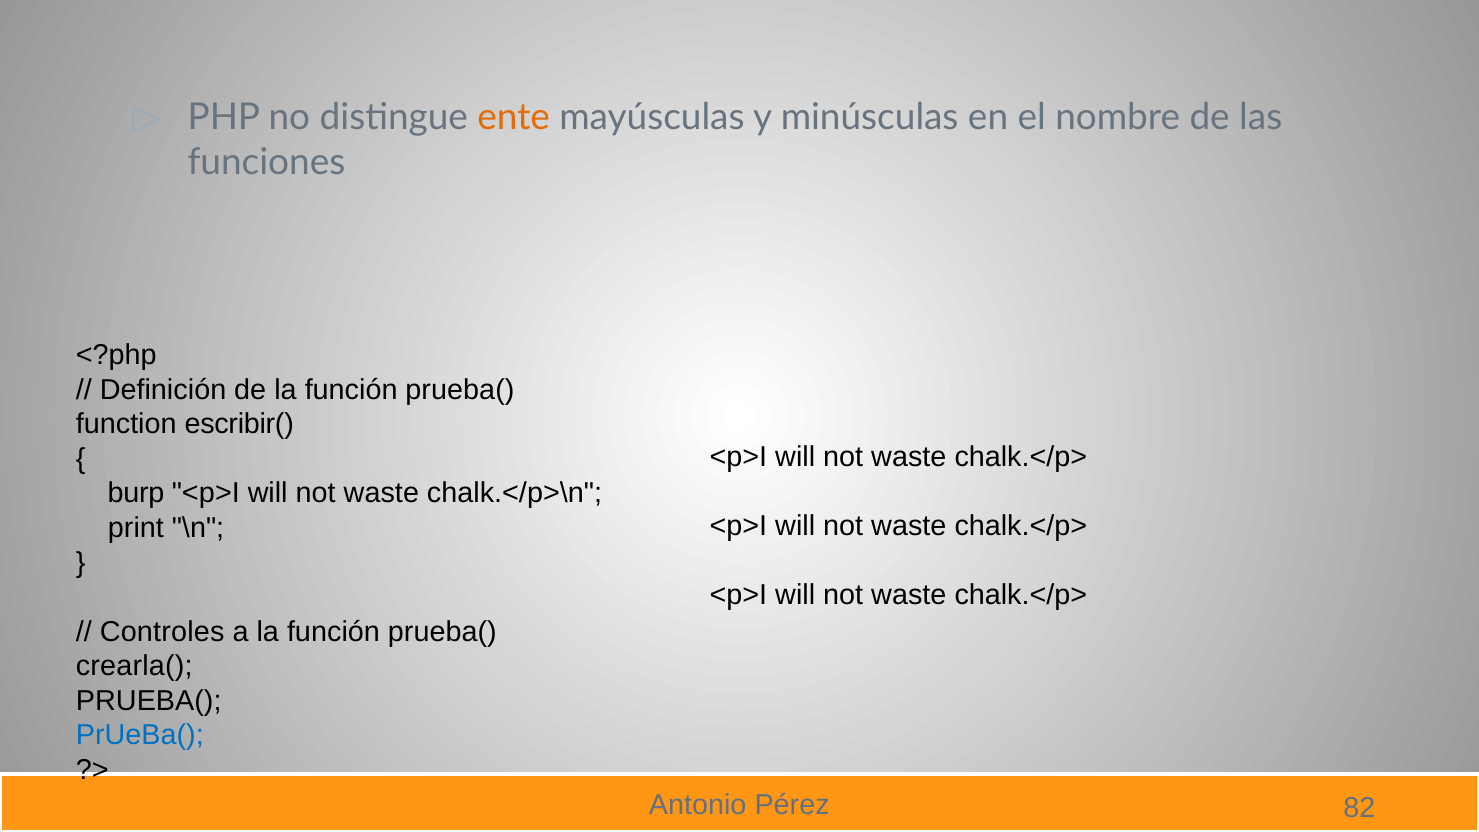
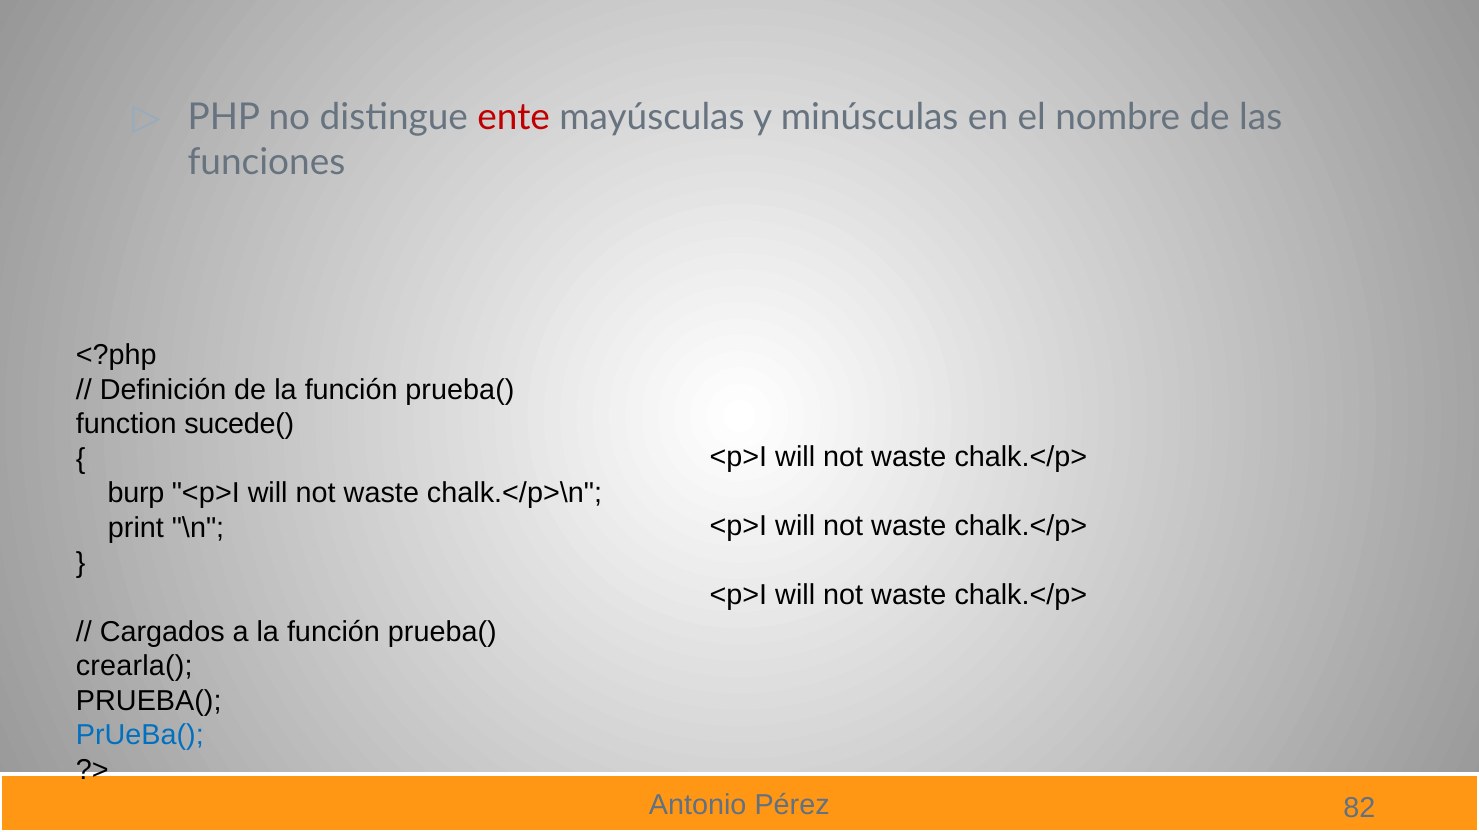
ente colour: orange -> red
escribir(: escribir( -> sucede(
Controles: Controles -> Cargados
